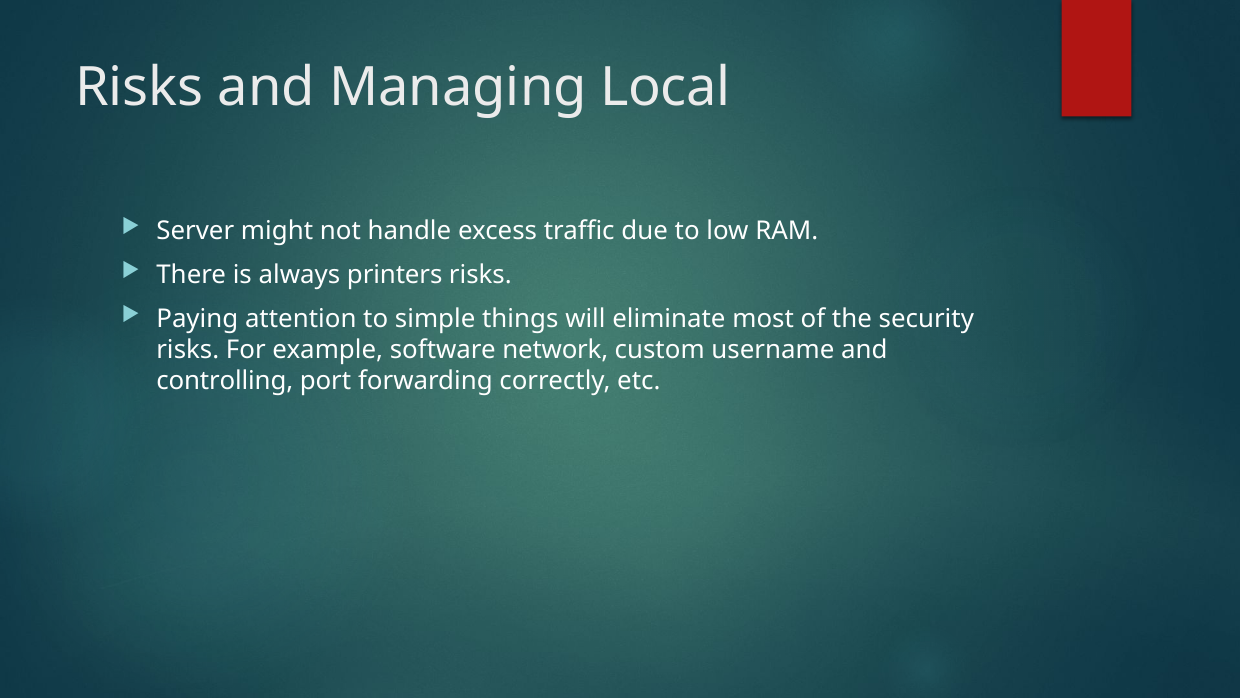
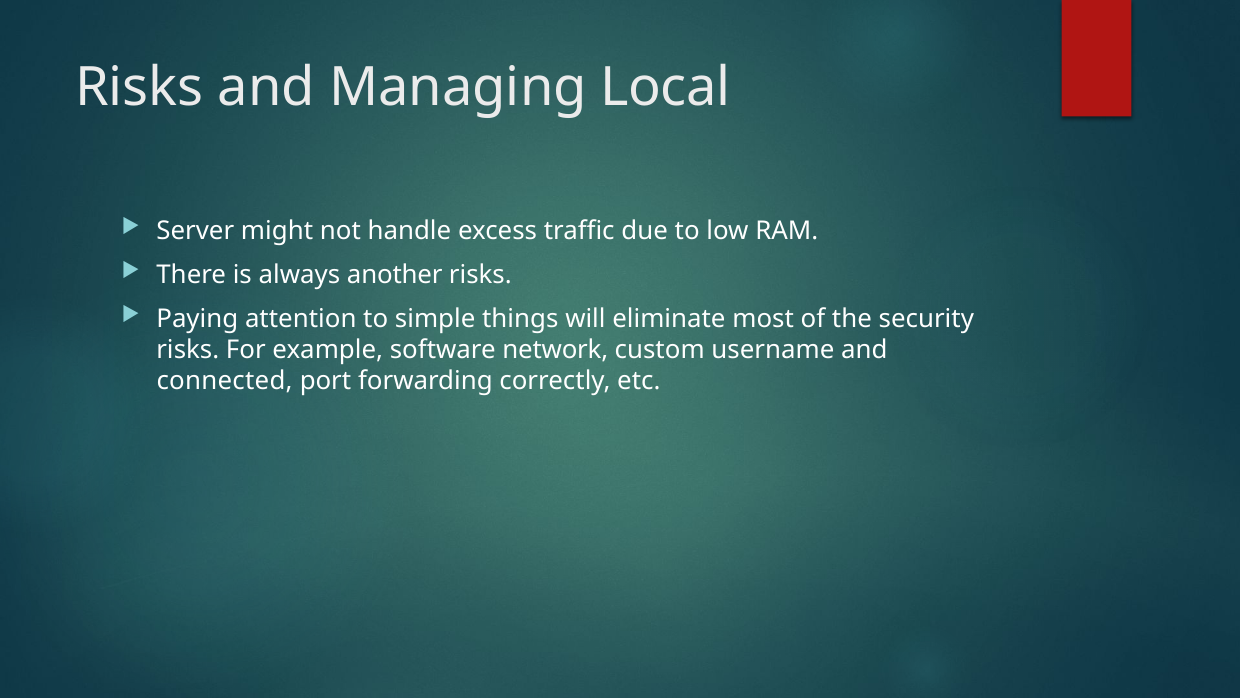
printers: printers -> another
controlling: controlling -> connected
